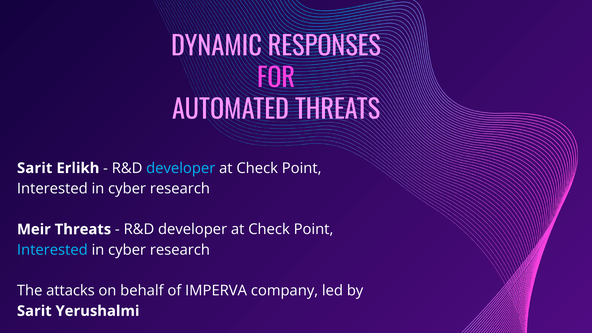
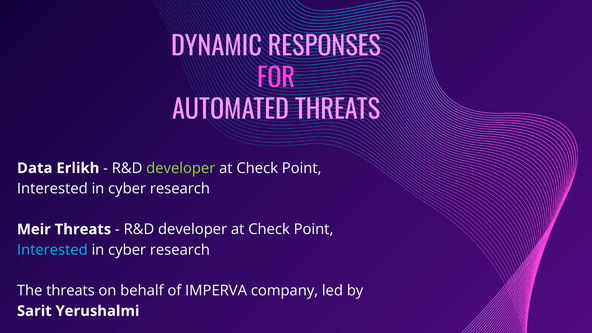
Sarit at (35, 168): Sarit -> Data
developer at (181, 168) colour: light blue -> light green
The attacks: attacks -> threats
